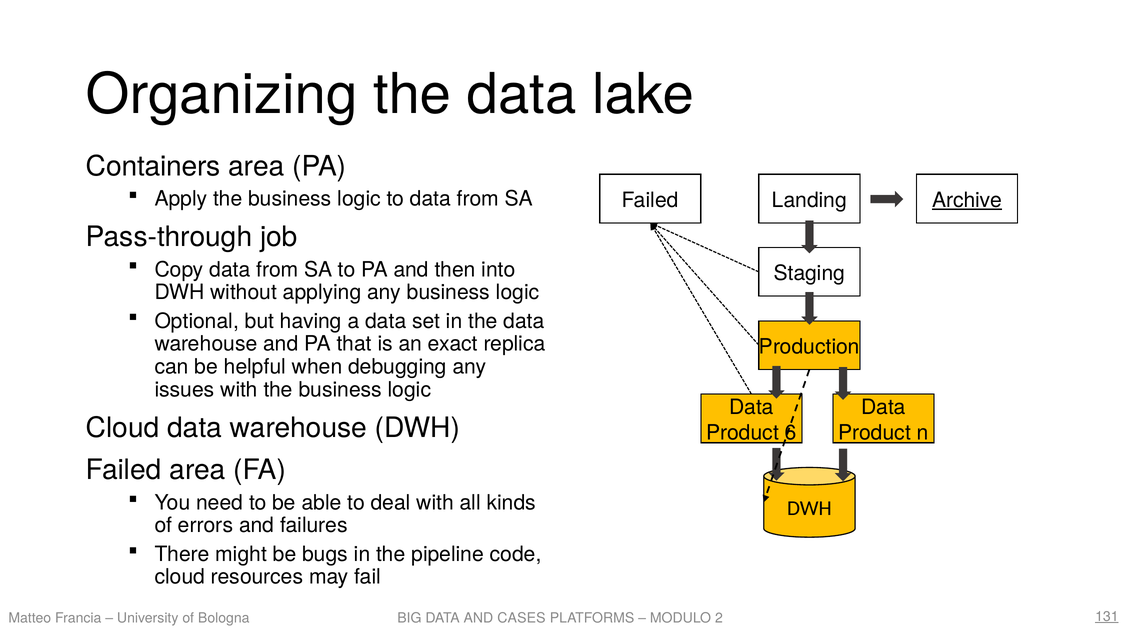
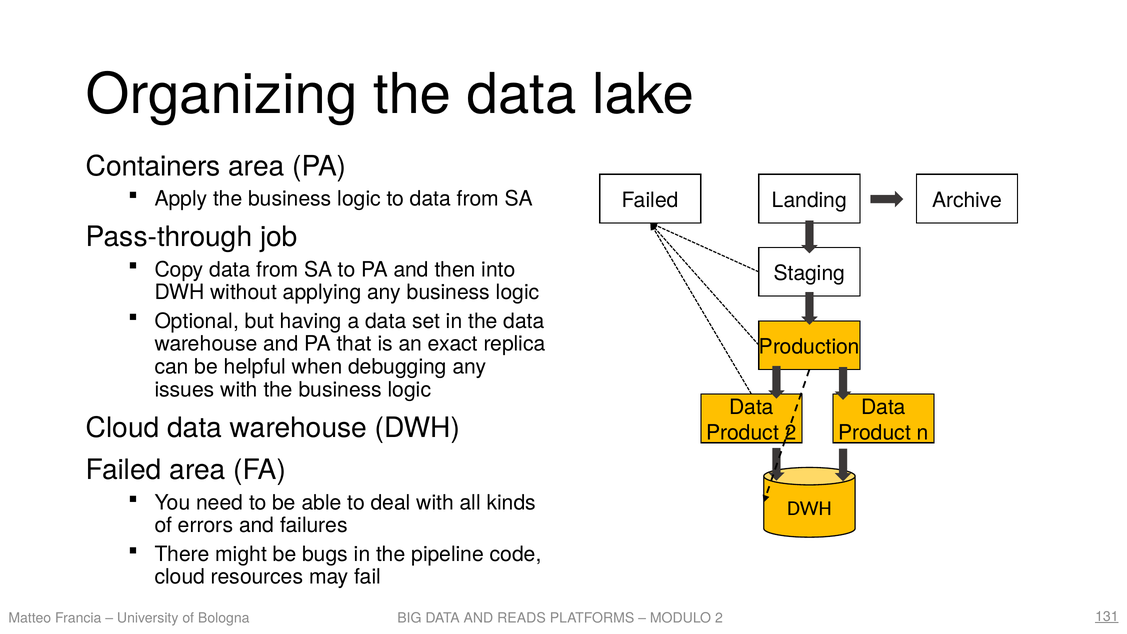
Archive underline: present -> none
Product 6: 6 -> 2
CASES: CASES -> READS
